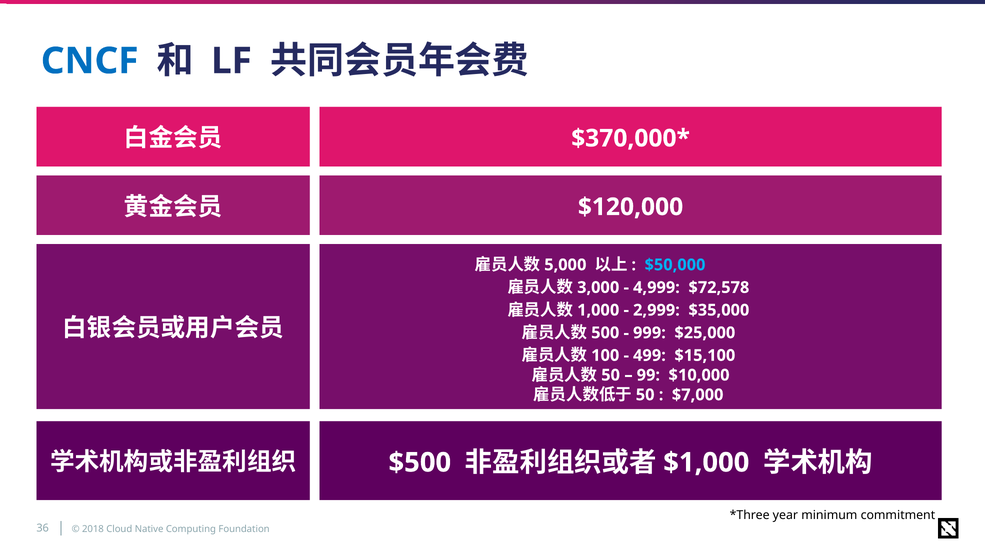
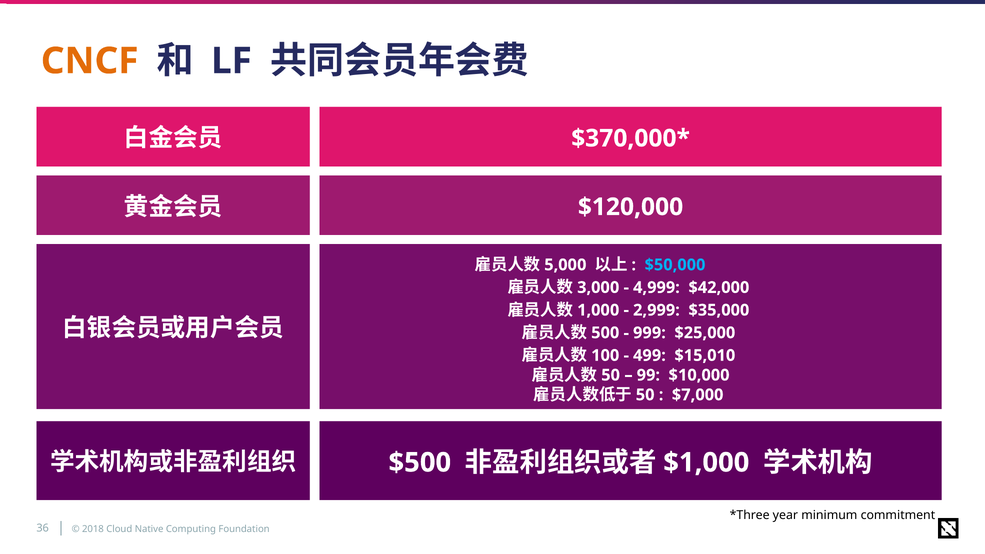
CNCF colour: blue -> orange
$72,578: $72,578 -> $42,000
$15,100: $15,100 -> $15,010
